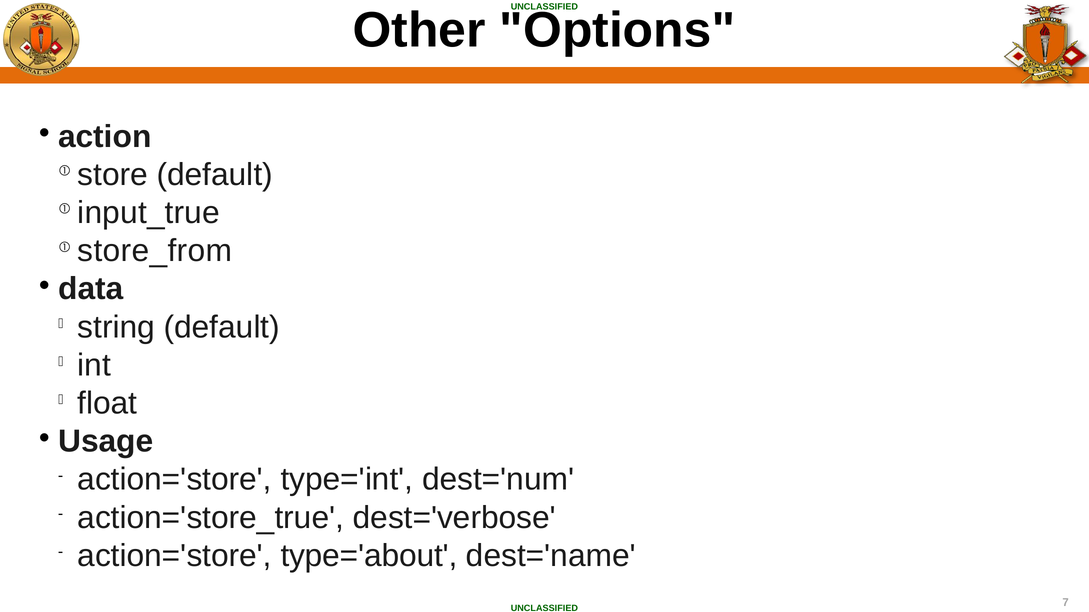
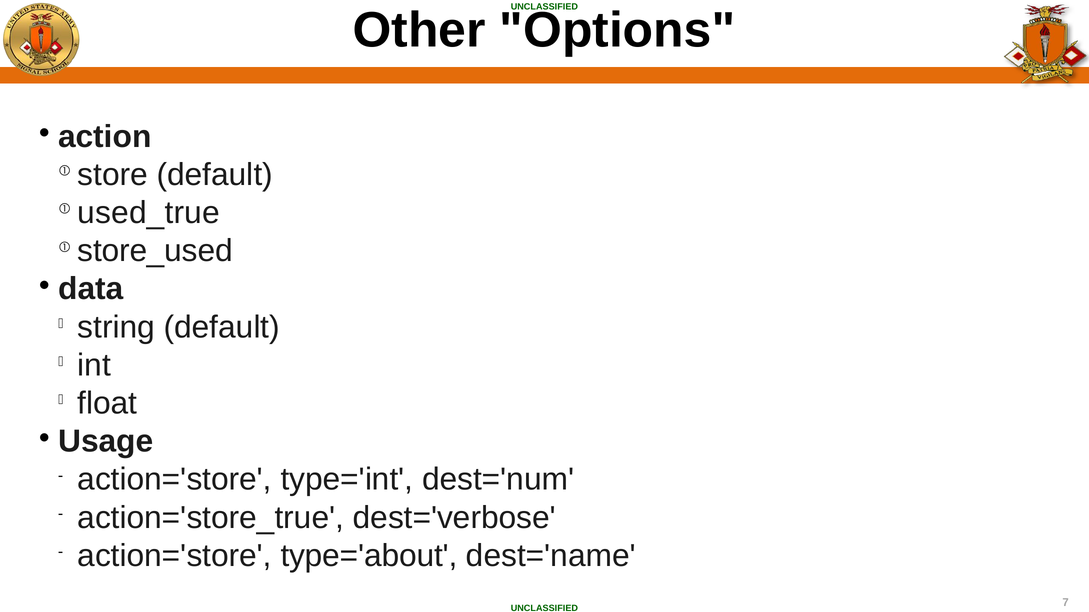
input_true: input_true -> used_true
store_from: store_from -> store_used
